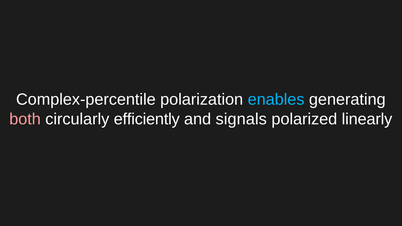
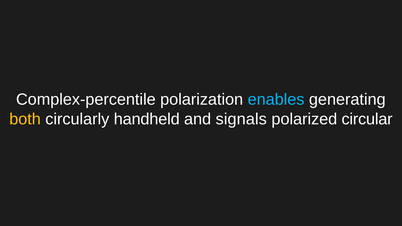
both colour: pink -> yellow
efficiently: efficiently -> handheld
linearly: linearly -> circular
